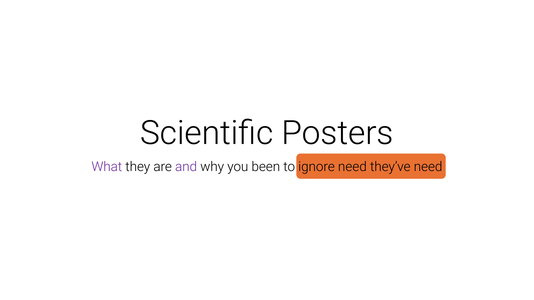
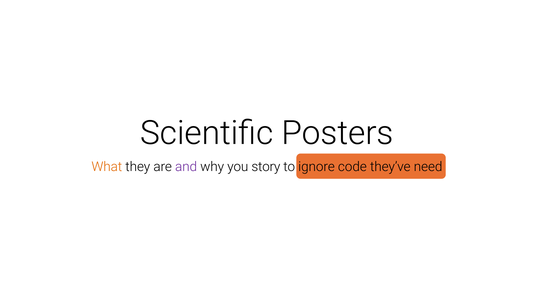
What colour: purple -> orange
been: been -> story
ignore need: need -> code
